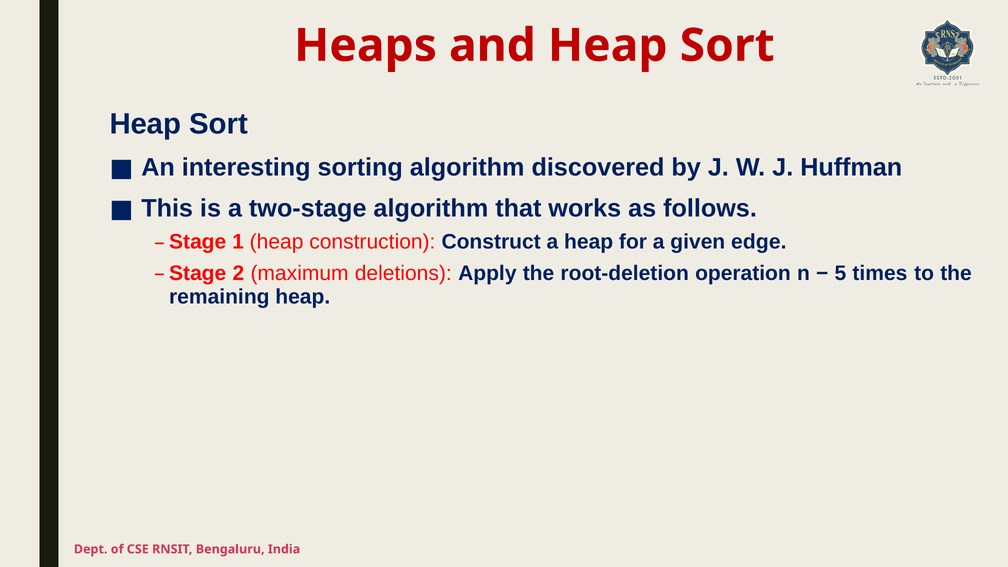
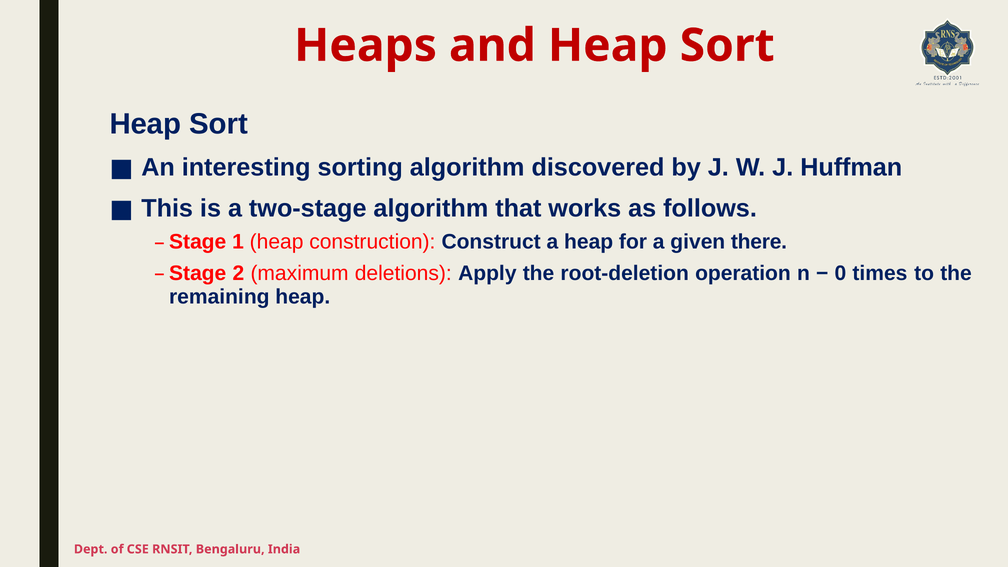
edge: edge -> there
5: 5 -> 0
